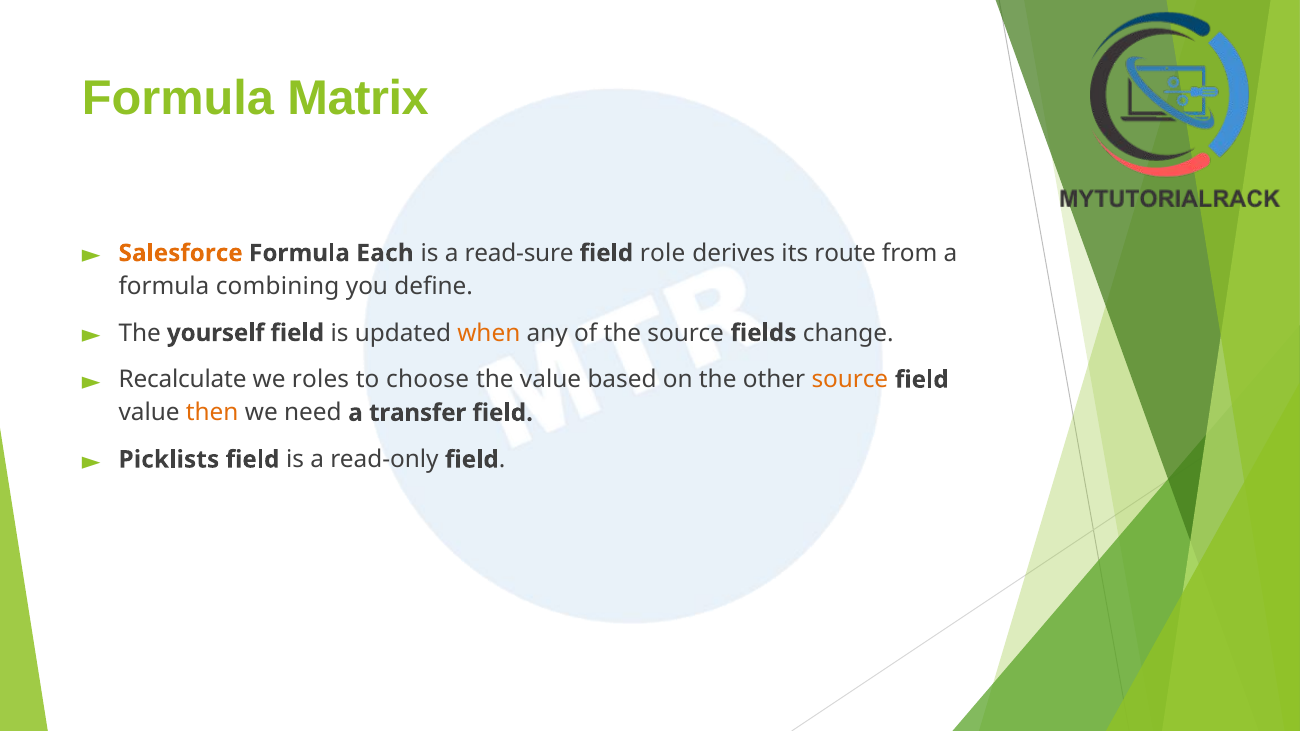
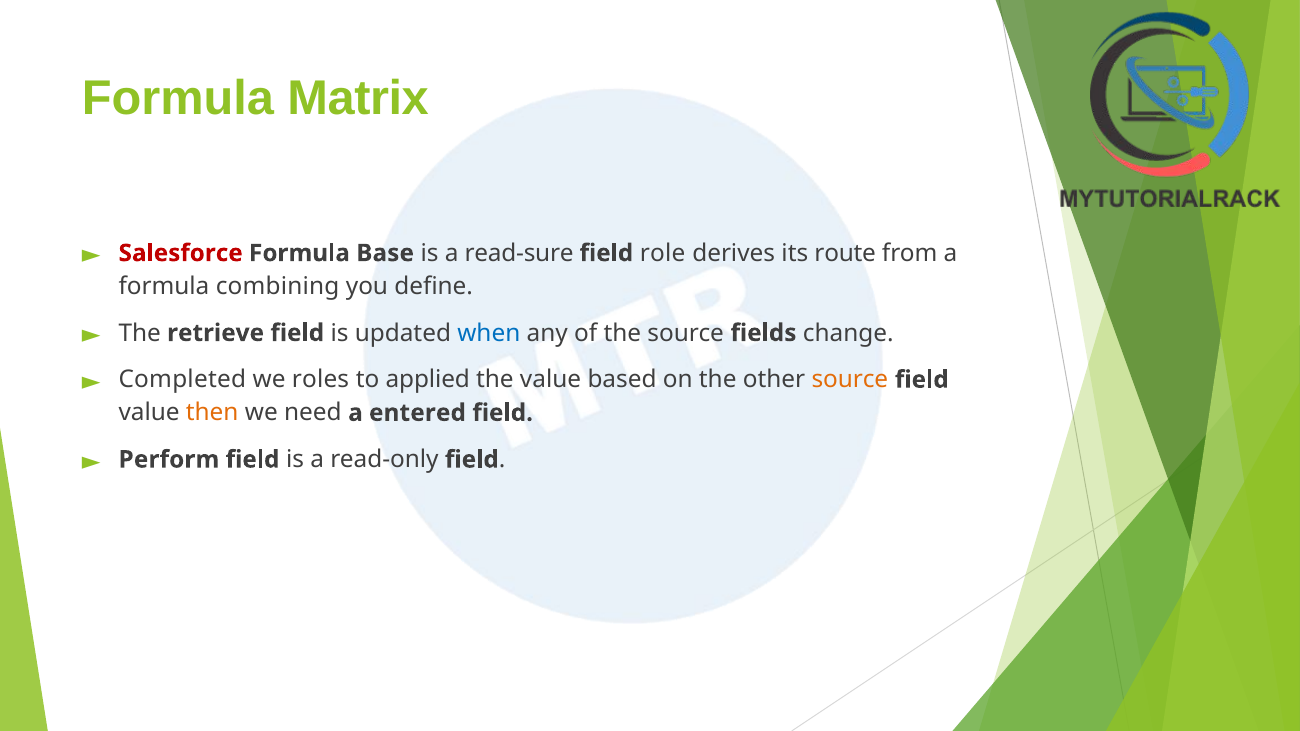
Salesforce colour: orange -> red
Each: Each -> Base
yourself: yourself -> retrieve
when colour: orange -> blue
Recalculate: Recalculate -> Completed
choose: choose -> applied
transfer: transfer -> entered
Picklists: Picklists -> Perform
